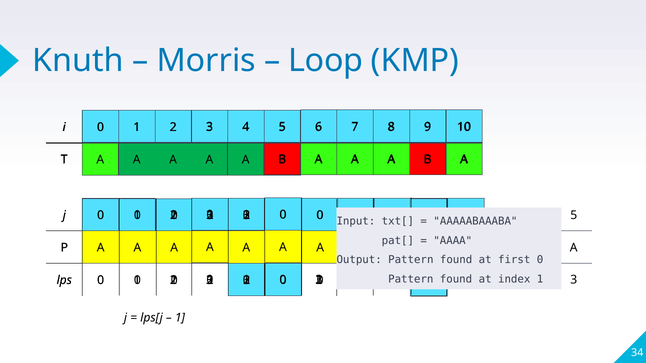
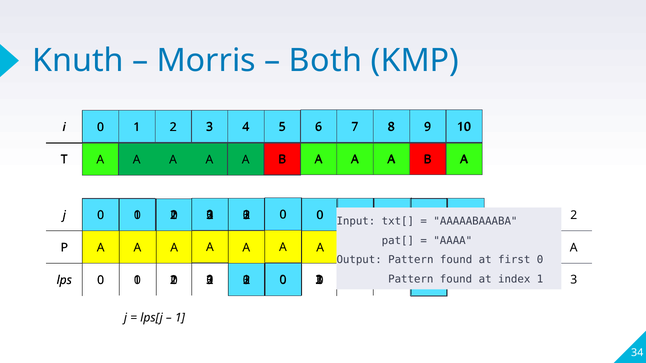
Loop: Loop -> Both
5 at (574, 215): 5 -> 2
